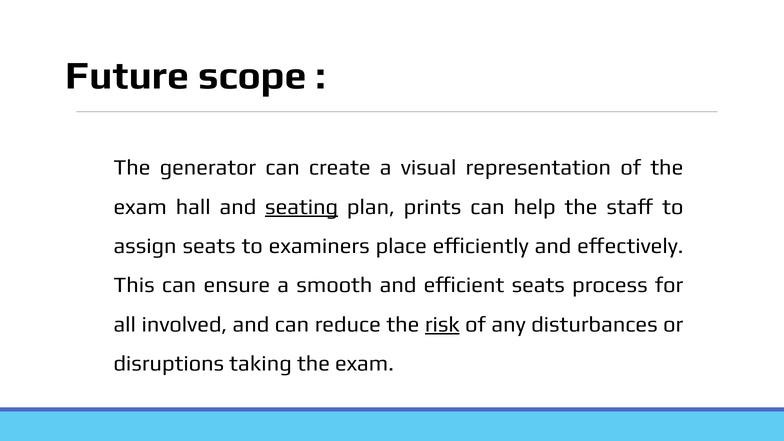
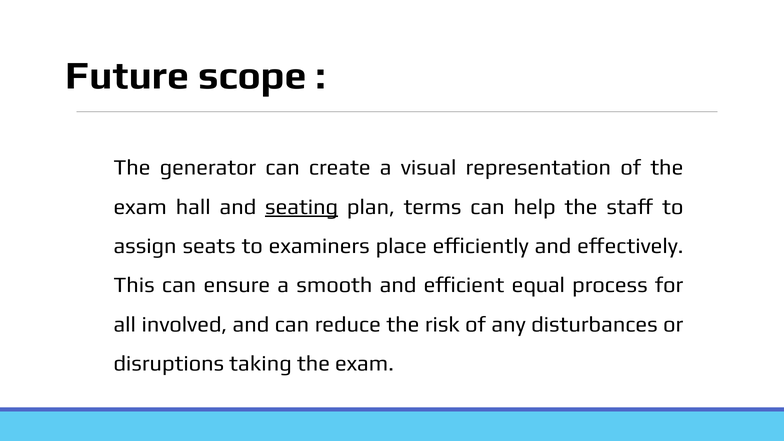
prints: prints -> terms
efficient seats: seats -> equal
risk underline: present -> none
